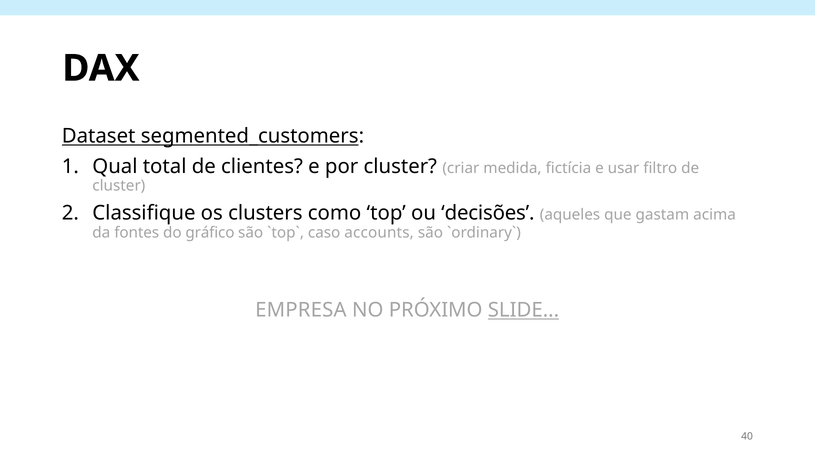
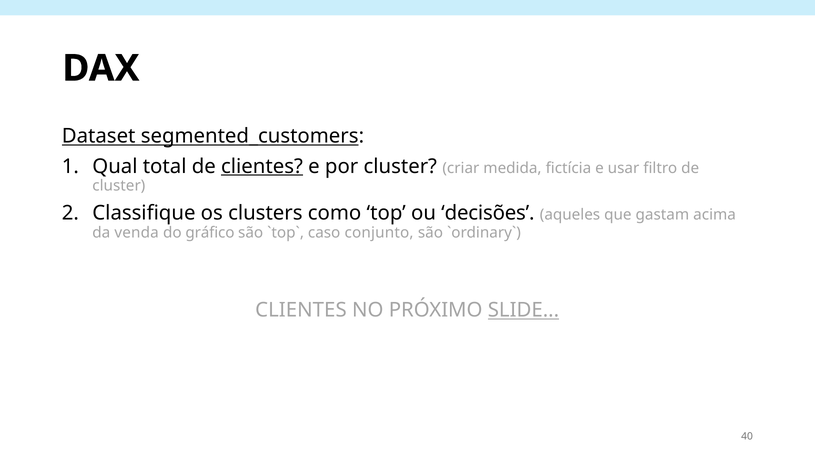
clientes at (262, 166) underline: none -> present
fontes: fontes -> venda
accounts: accounts -> conjunto
EMPRESA at (301, 310): EMPRESA -> CLIENTES
